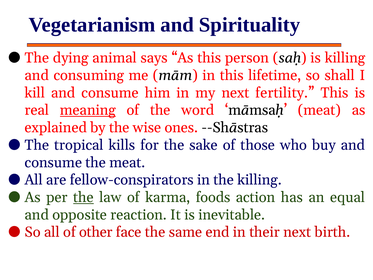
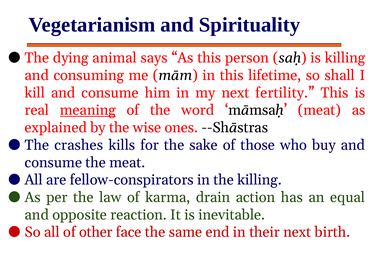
tropical: tropical -> crashes
the at (83, 197) underline: present -> none
foods: foods -> drain
